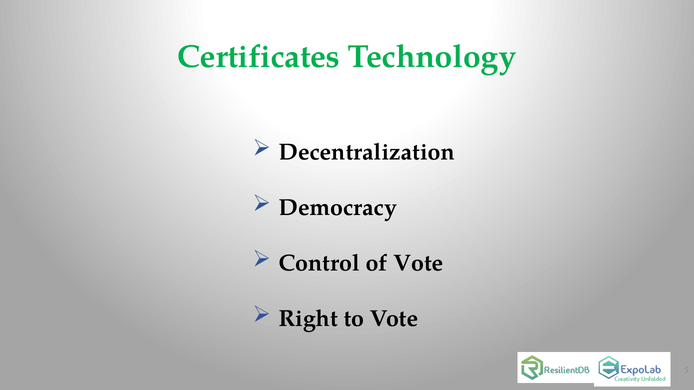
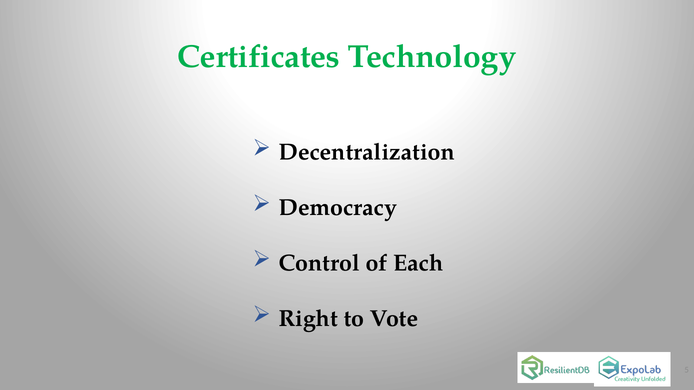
of Vote: Vote -> Each
